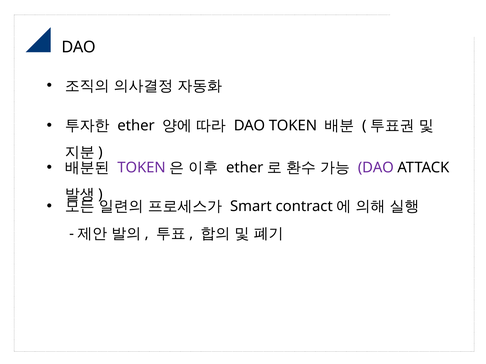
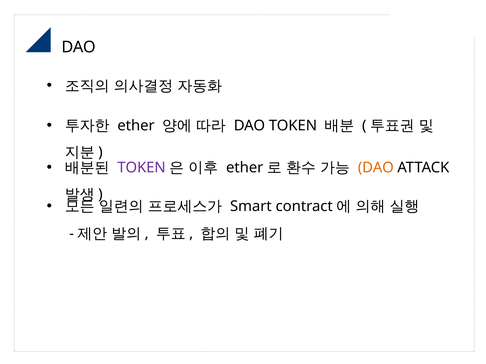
DAO at (376, 168) colour: purple -> orange
